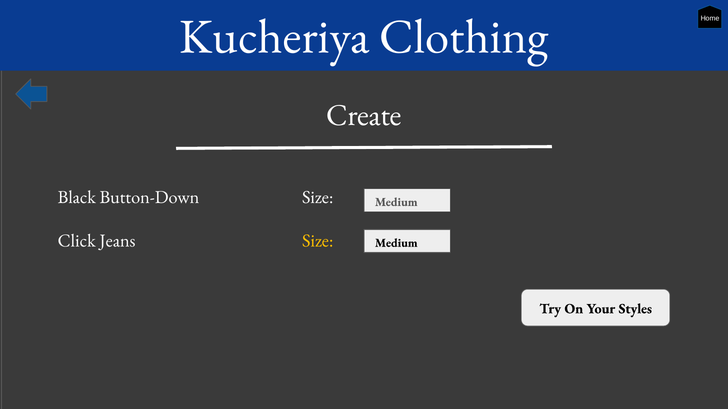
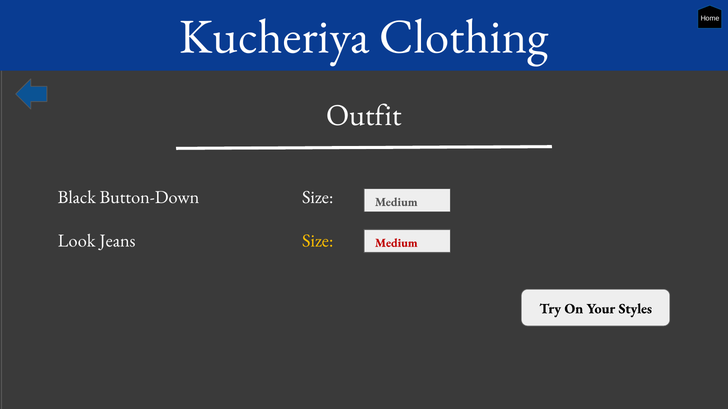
Create: Create -> Outfit
Click: Click -> Look
Medium at (396, 243) colour: black -> red
